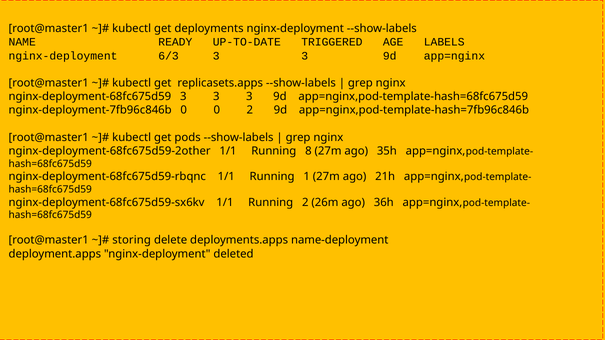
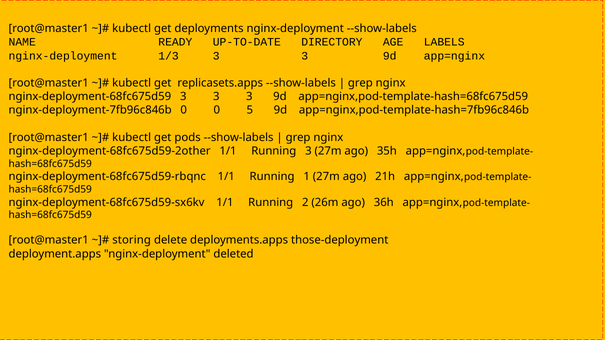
TRIGGERED: TRIGGERED -> DIRECTORY
6/3: 6/3 -> 1/3
0 2: 2 -> 5
Running 8: 8 -> 3
name-deployment: name-deployment -> those-deployment
